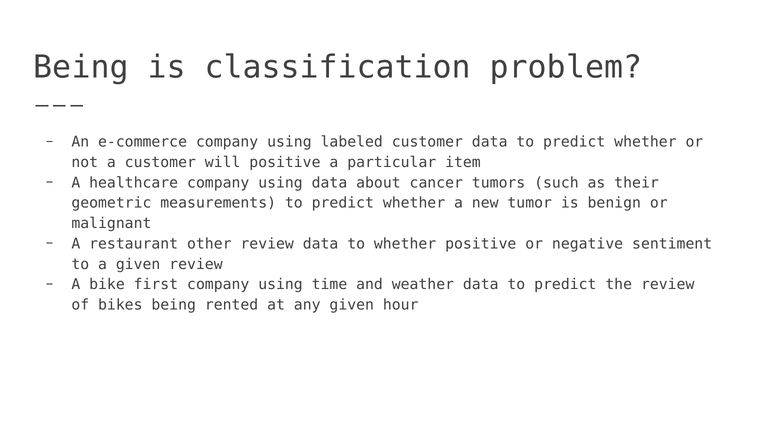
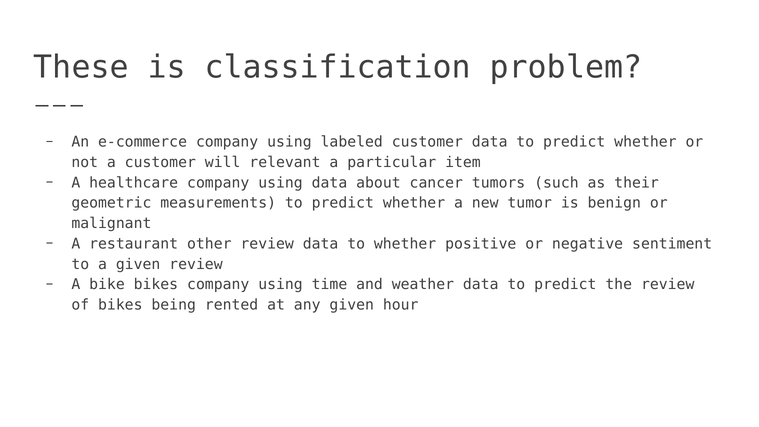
Being at (81, 67): Being -> These
will positive: positive -> relevant
bike first: first -> bikes
